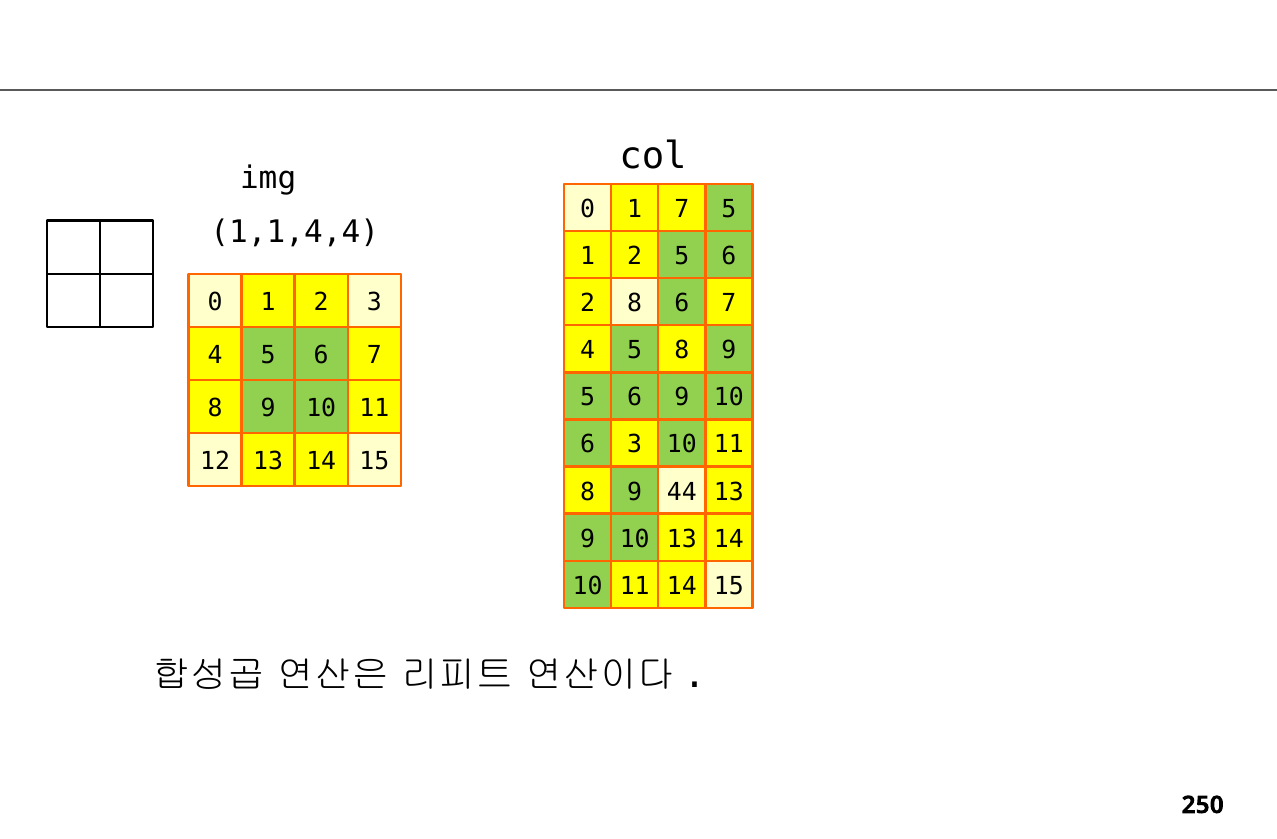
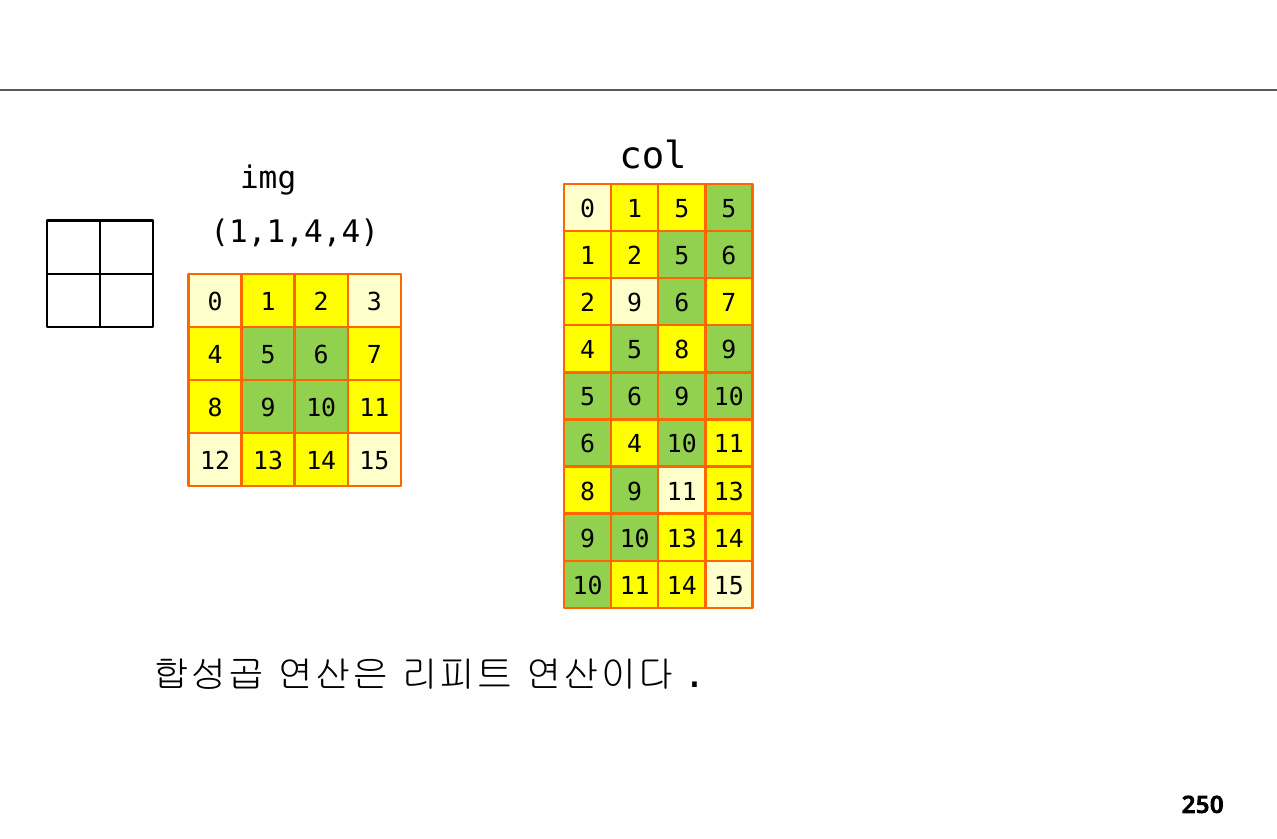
1 7: 7 -> 5
2 8: 8 -> 9
6 3: 3 -> 4
9 44: 44 -> 11
